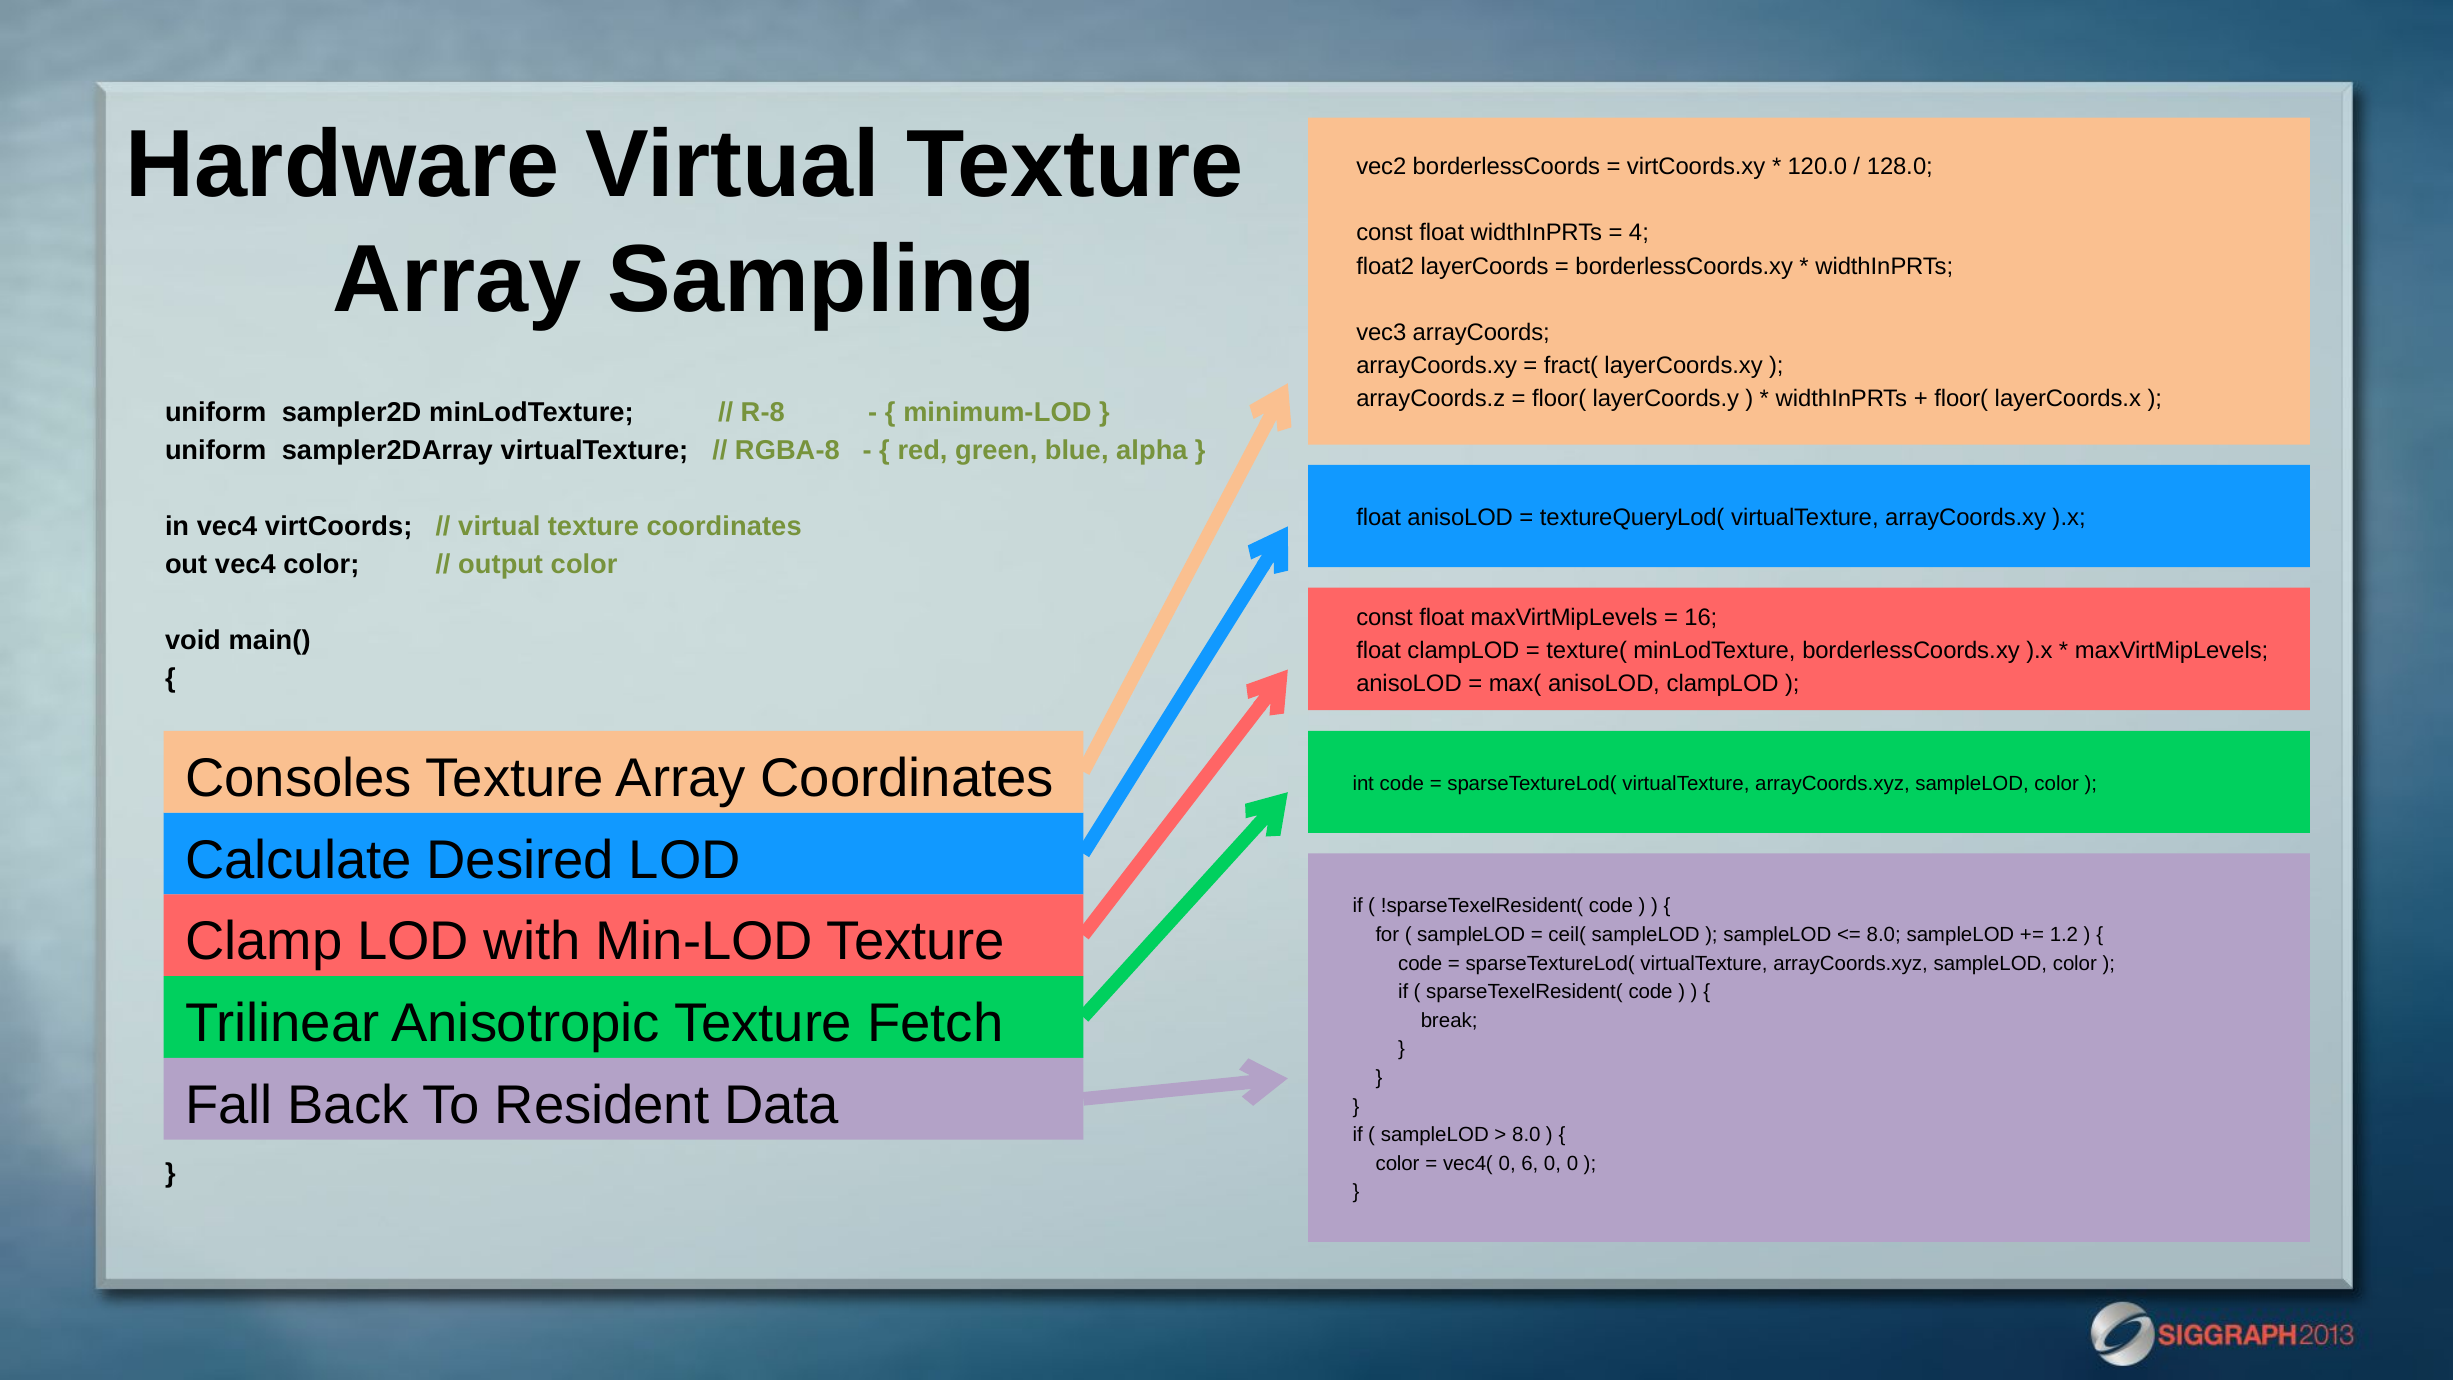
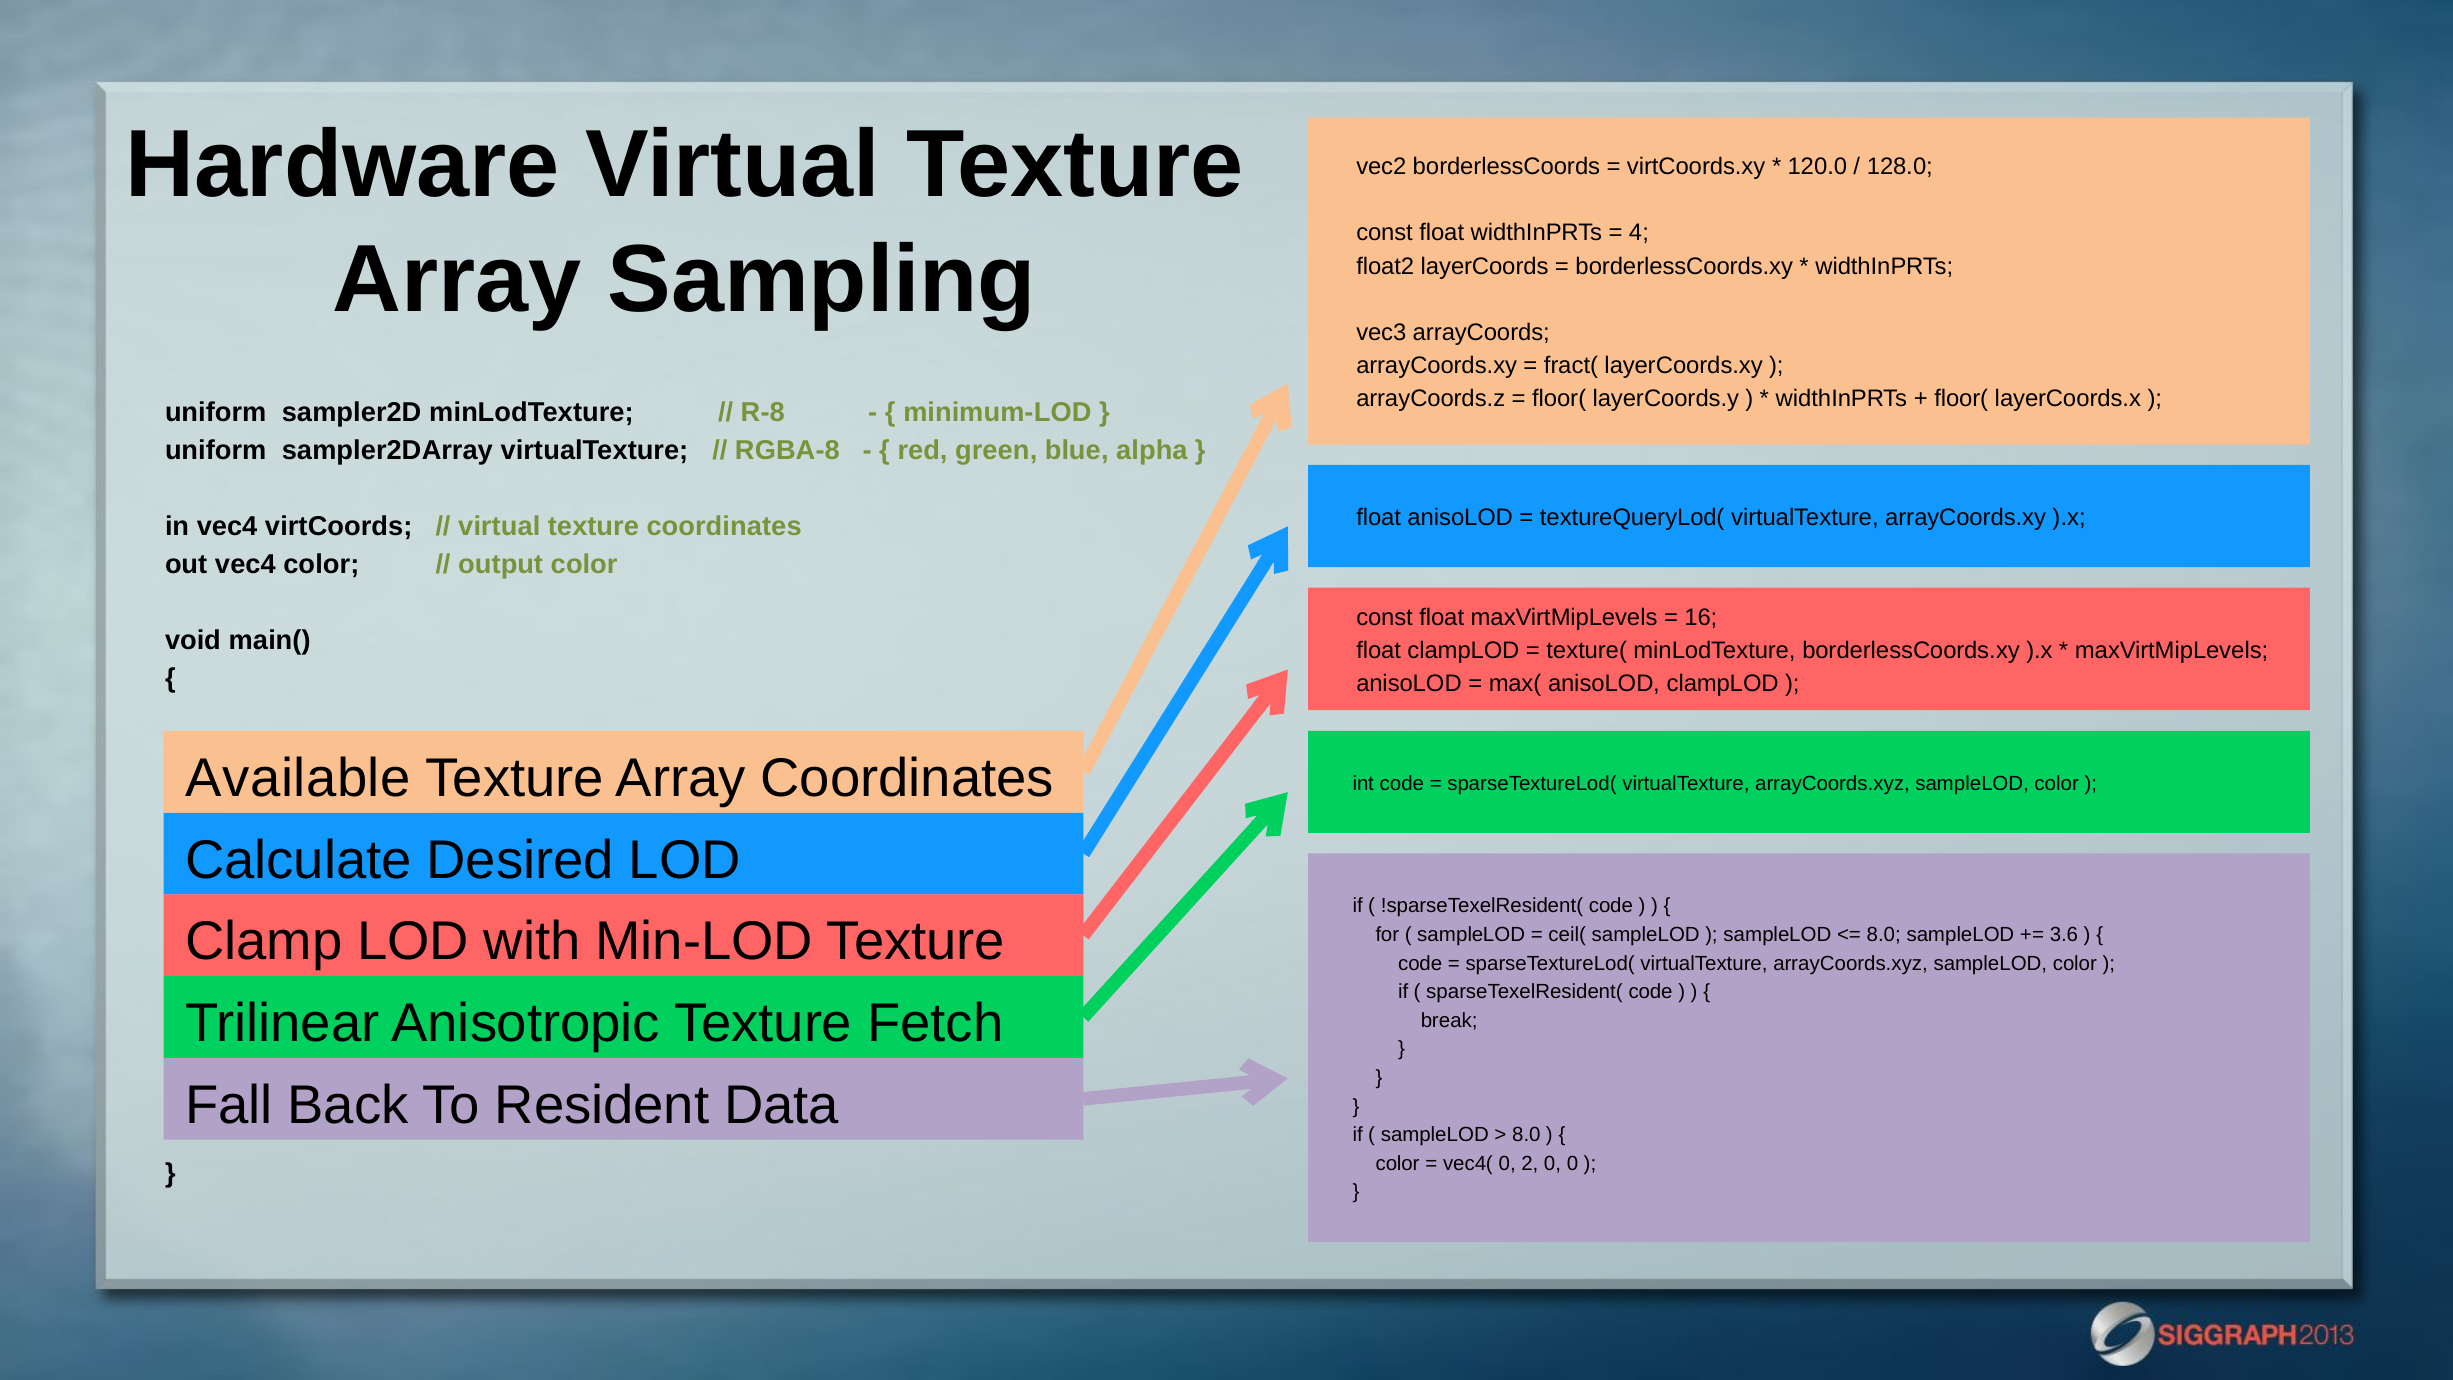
Consoles: Consoles -> Available
1.2: 1.2 -> 3.6
6: 6 -> 2
